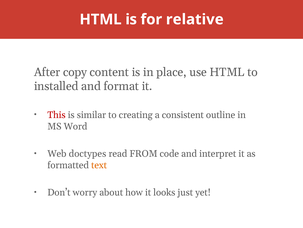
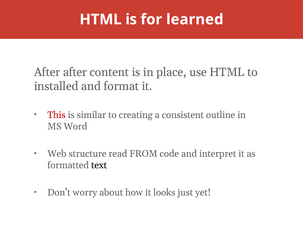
relative: relative -> learned
After copy: copy -> after
doctypes: doctypes -> structure
text colour: orange -> black
